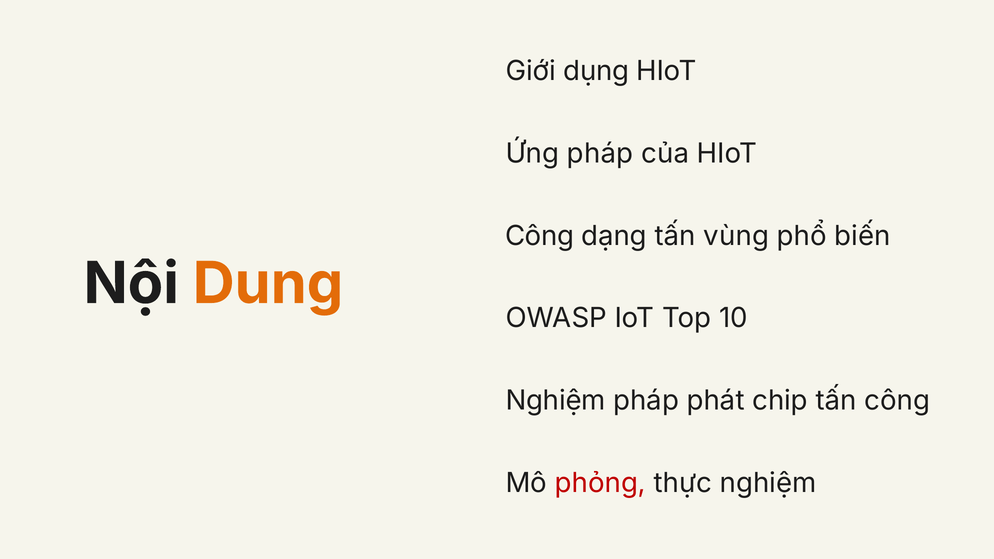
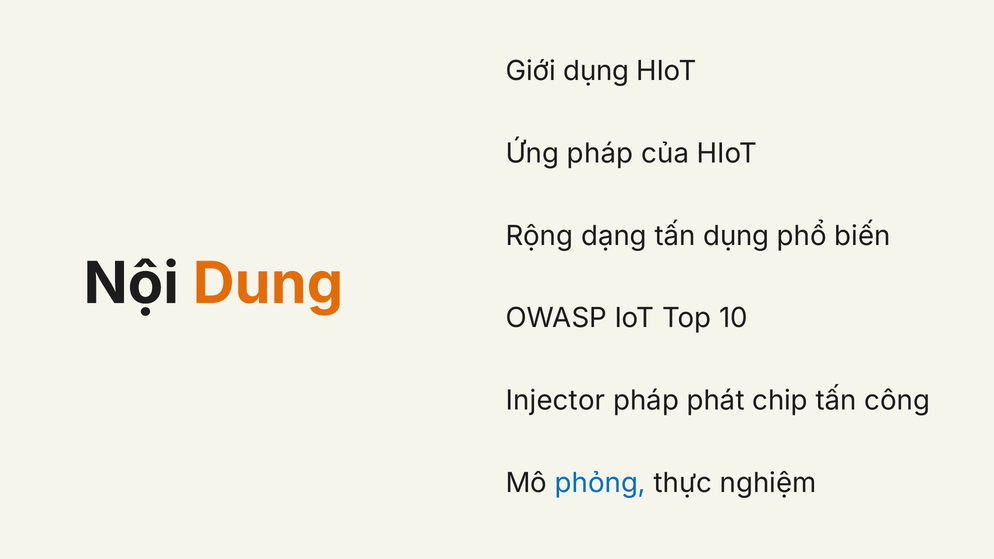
Công at (540, 236): Công -> Rộng
tấn vùng: vùng -> dụng
Nghiệm at (556, 401): Nghiệm -> Injector
phỏng colour: red -> blue
